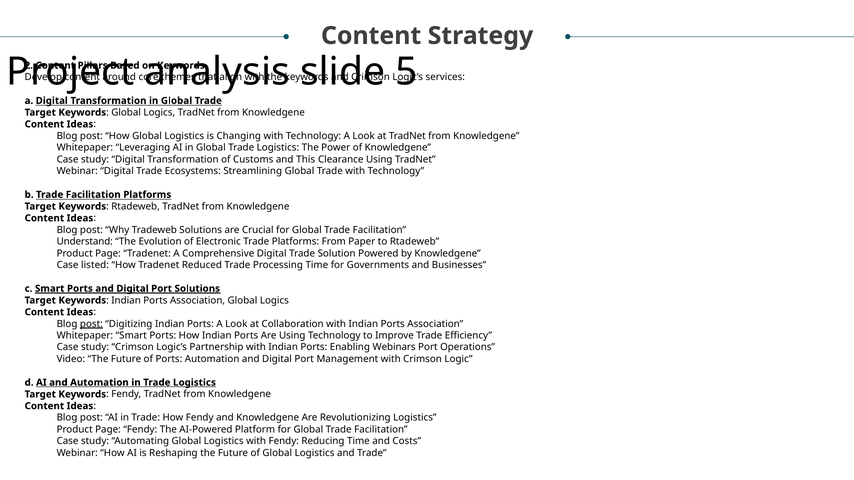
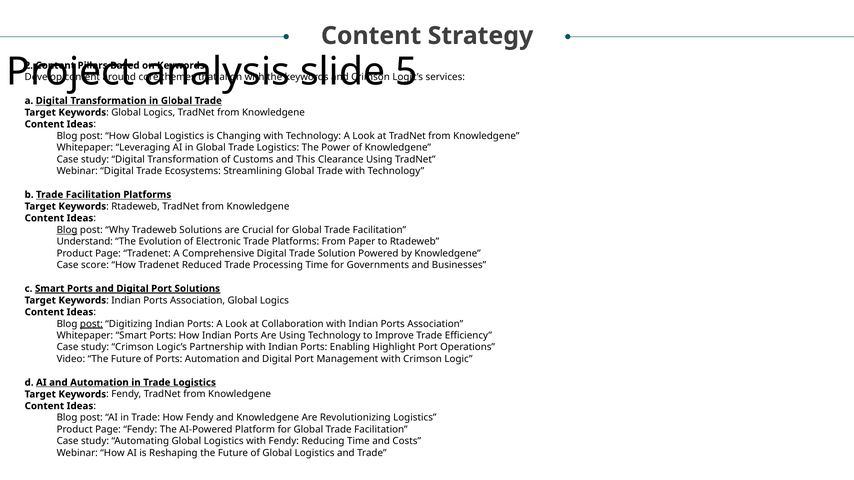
Blog at (67, 230) underline: none -> present
listed: listed -> score
Webinars: Webinars -> Highlight
